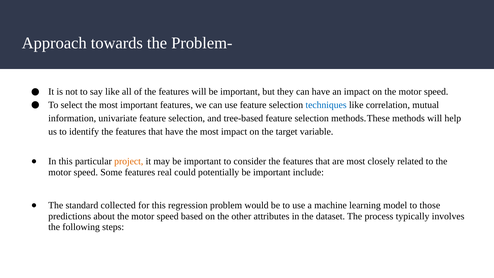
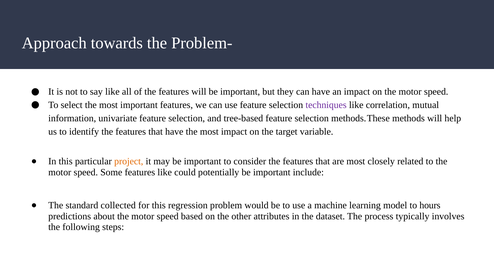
techniques colour: blue -> purple
features real: real -> like
those: those -> hours
